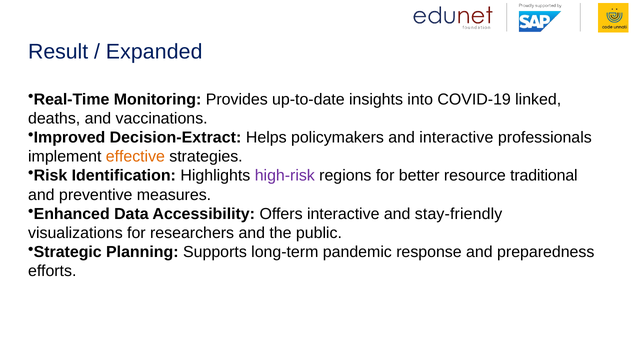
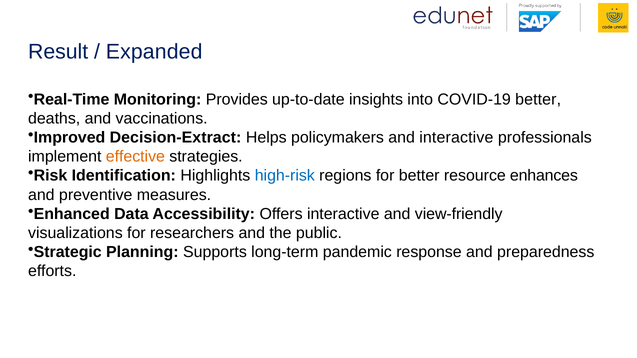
COVID-19 linked: linked -> better
high-risk colour: purple -> blue
traditional: traditional -> enhances
stay-friendly: stay-friendly -> view-friendly
